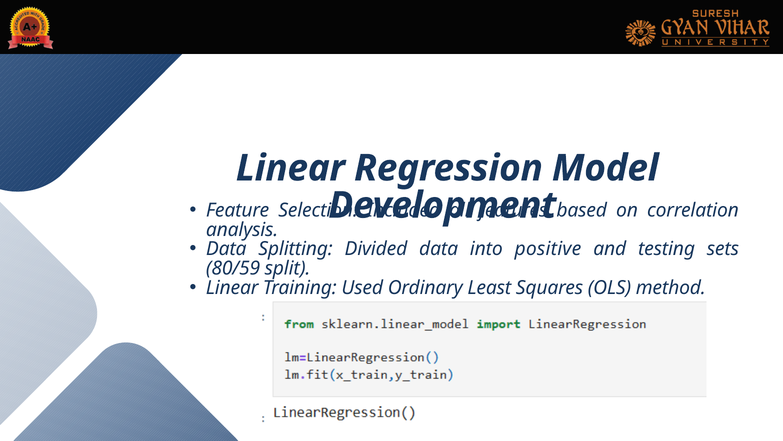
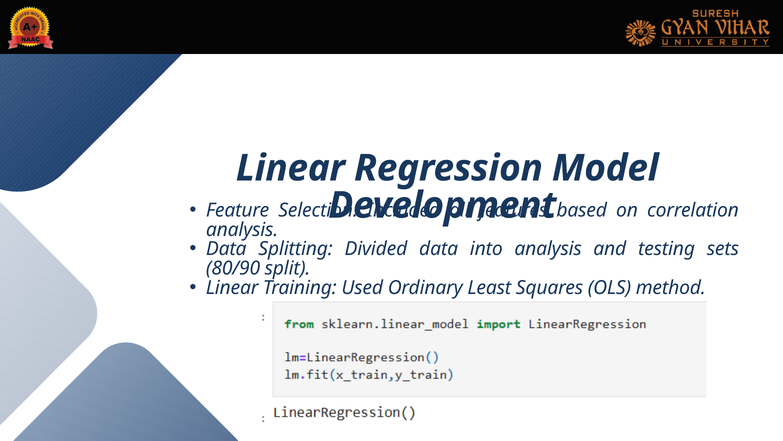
into positive: positive -> analysis
80/59: 80/59 -> 80/90
